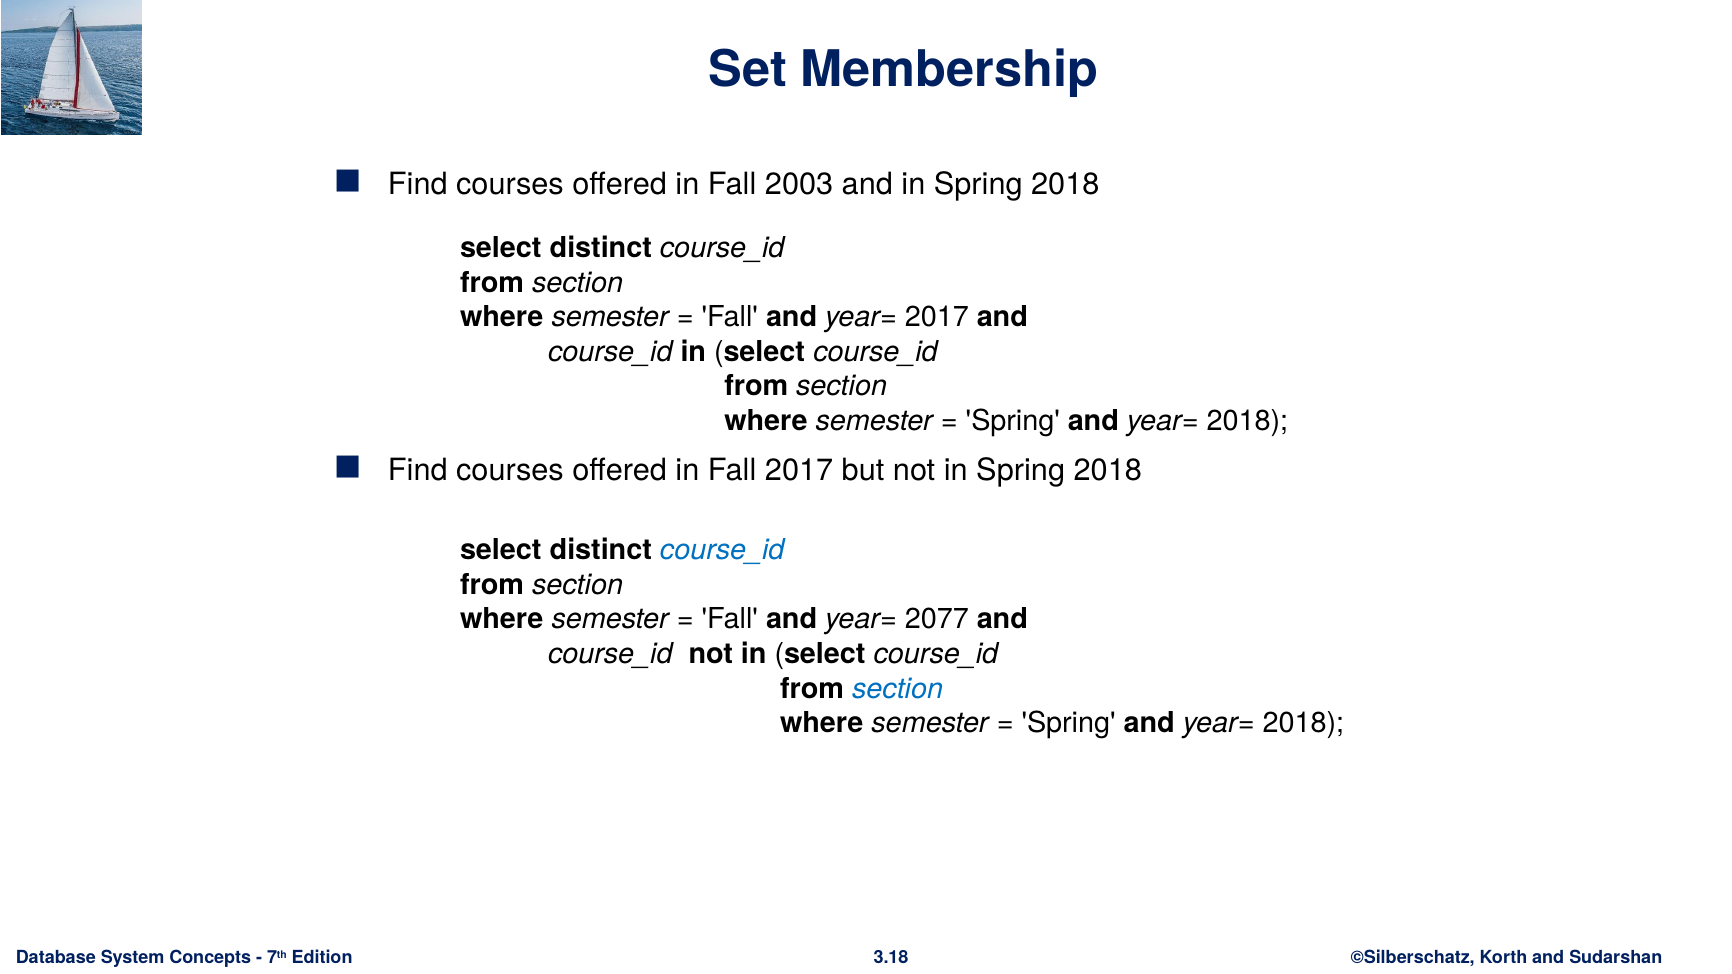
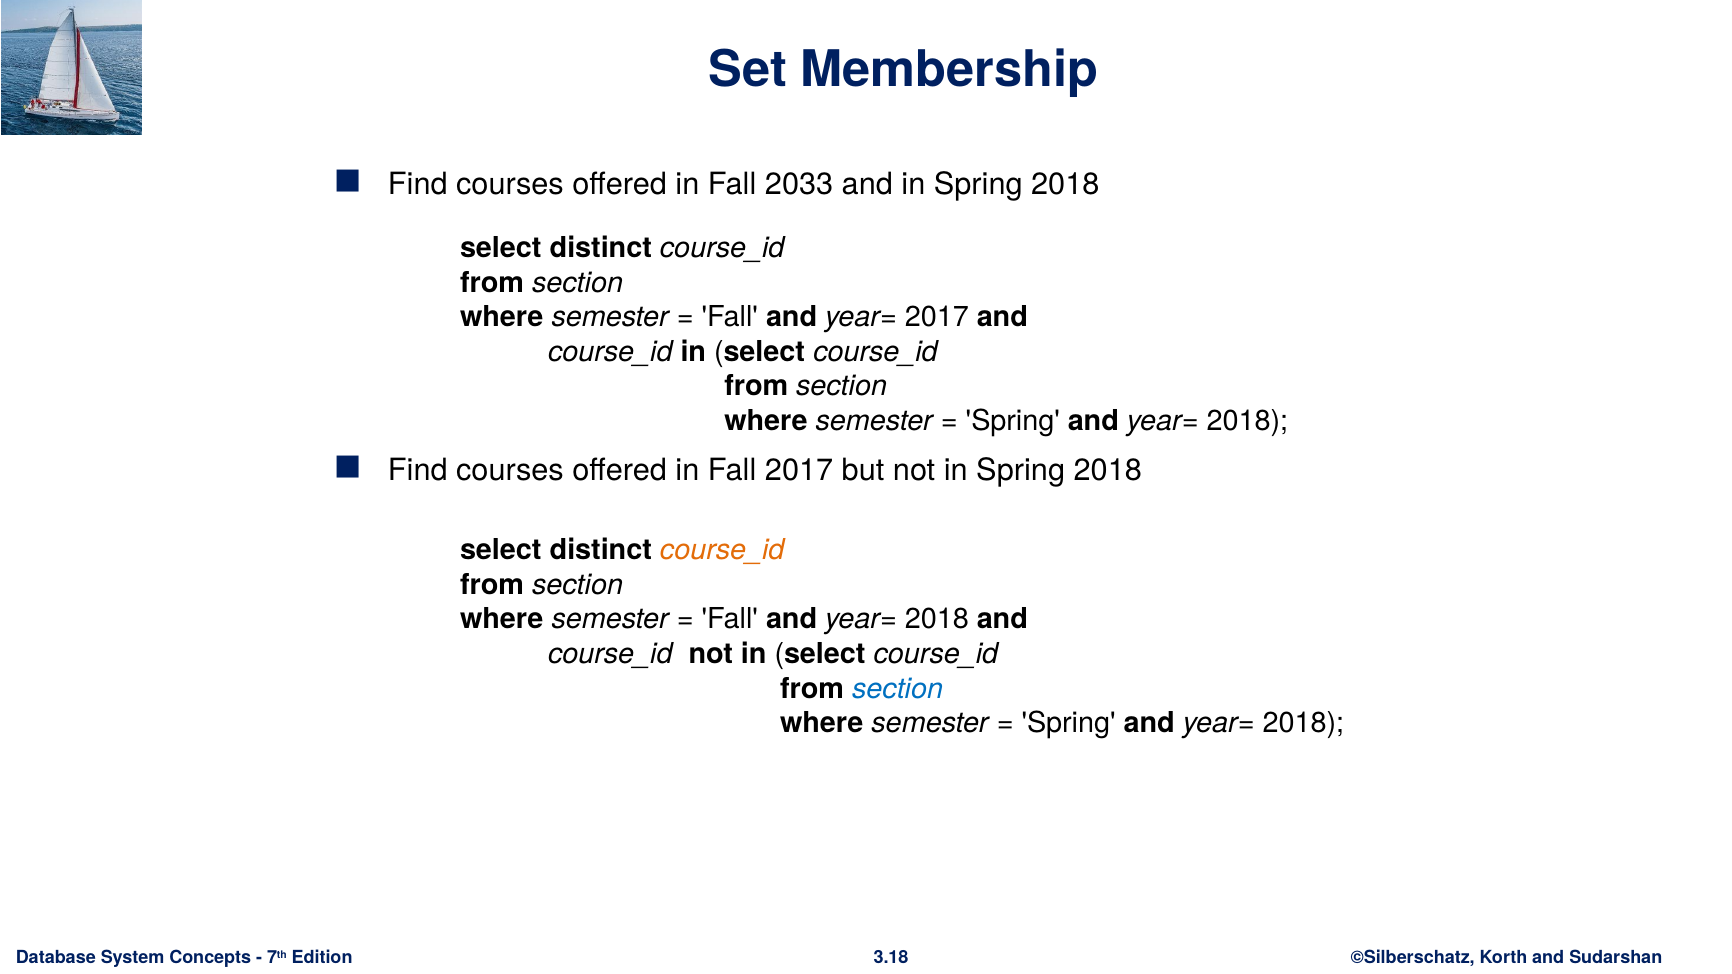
2003: 2003 -> 2033
course_id at (722, 550) colour: blue -> orange
Fall and year= 2077: 2077 -> 2018
